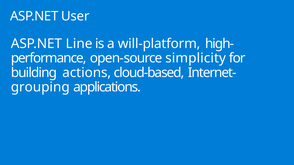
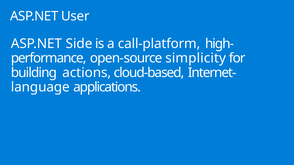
Line: Line -> Side
will-platform: will-platform -> call-platform
grouping: grouping -> language
